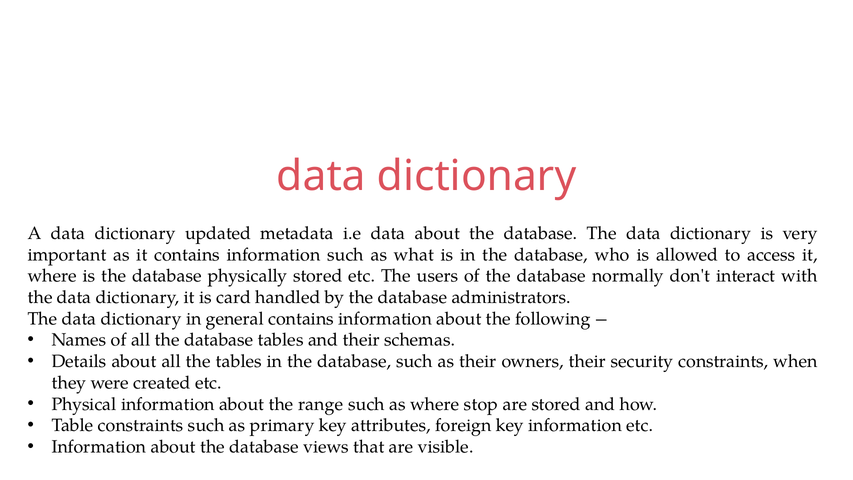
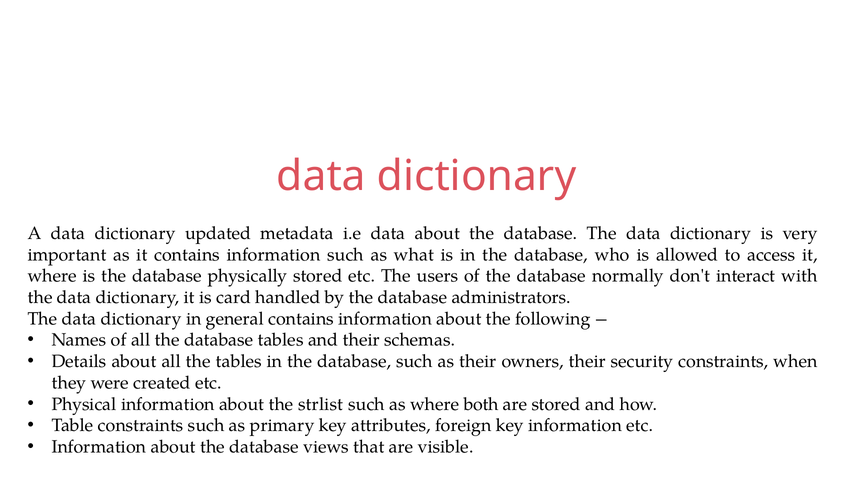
range: range -> strlist
stop: stop -> both
